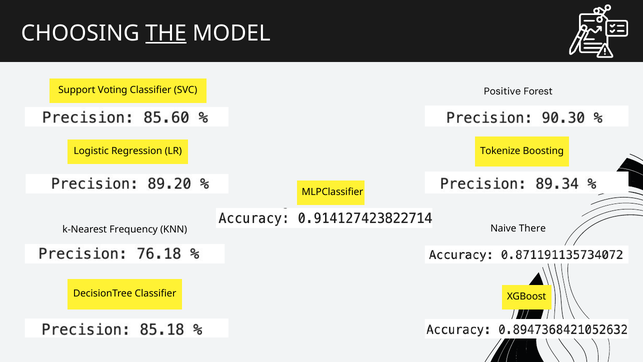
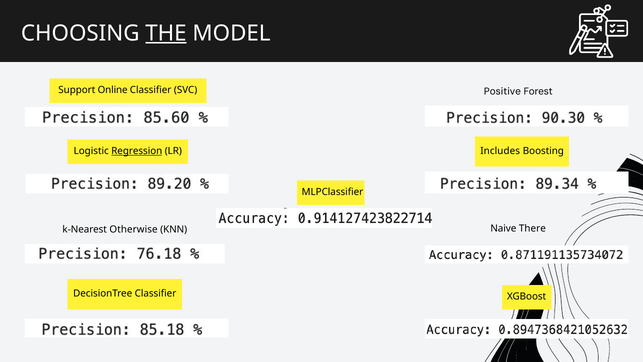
Voting: Voting -> Online
Regression underline: none -> present
Tokenize: Tokenize -> Includes
Frequency: Frequency -> Otherwise
